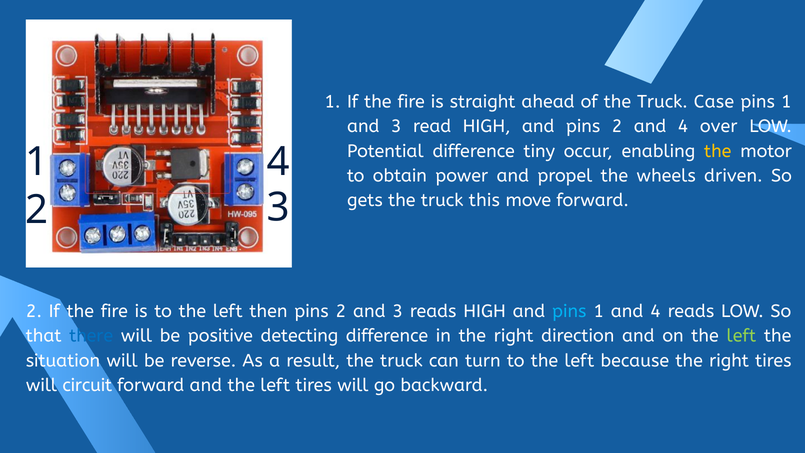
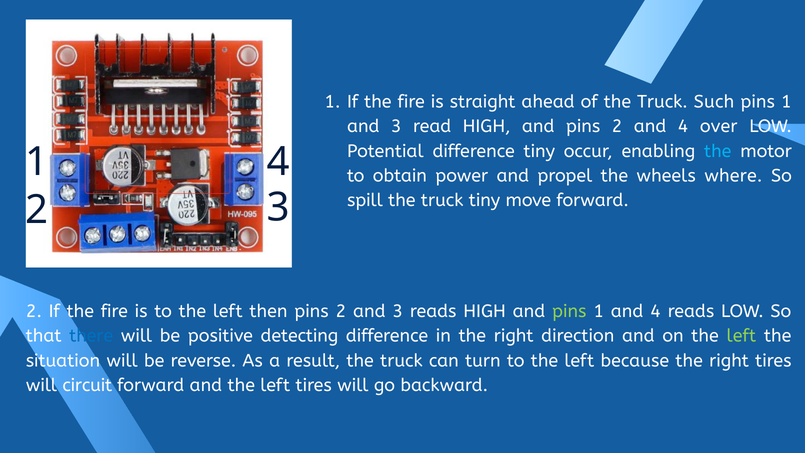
Case: Case -> Such
the at (718, 151) colour: yellow -> light blue
driven: driven -> where
gets: gets -> spill
truck this: this -> tiny
pins at (569, 311) colour: light blue -> light green
